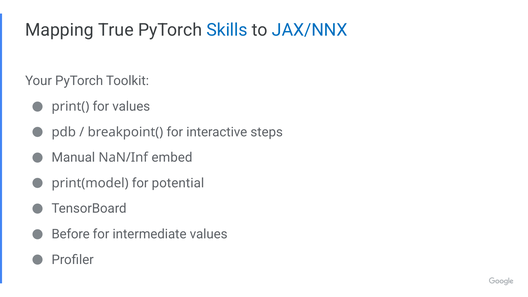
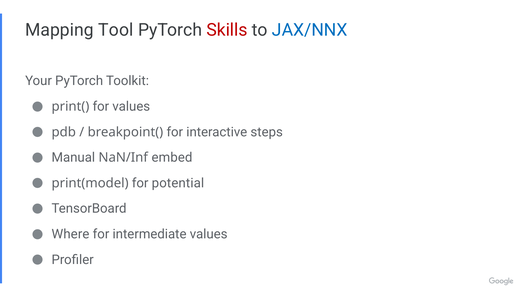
True: True -> Tool
Skills colour: blue -> red
Before: Before -> Where
